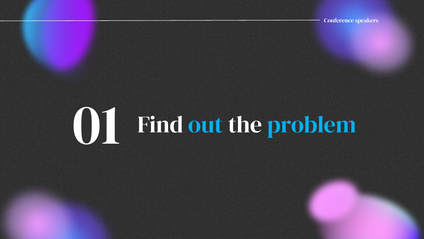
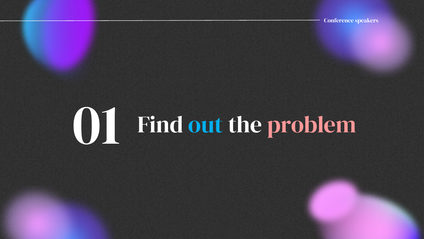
problem colour: light blue -> pink
